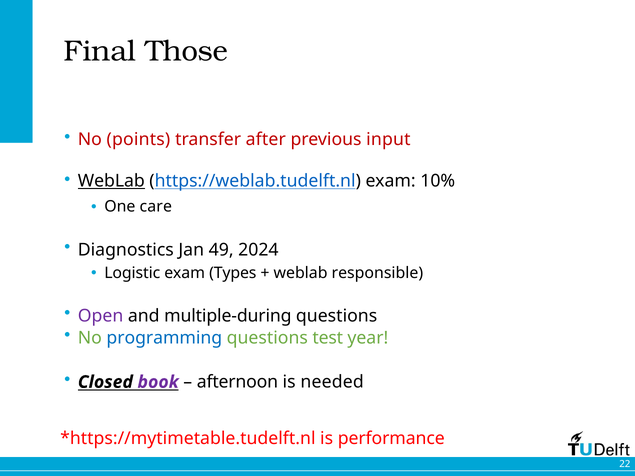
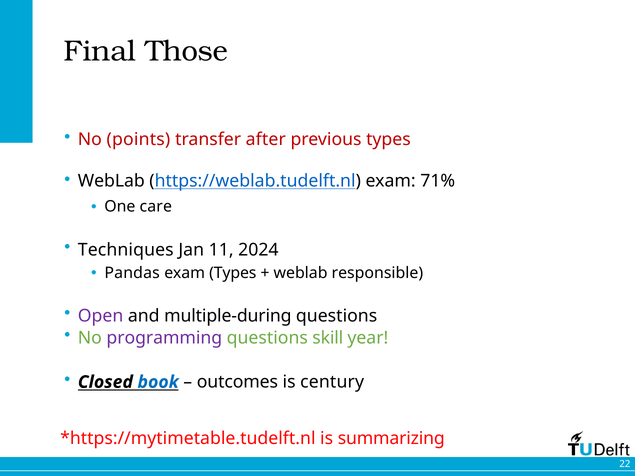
previous input: input -> types
WebLab at (111, 181) underline: present -> none
10%: 10% -> 71%
Diagnostics: Diagnostics -> Techniques
49: 49 -> 11
Logistic: Logistic -> Pandas
programming colour: blue -> purple
test: test -> skill
book colour: purple -> blue
afternoon: afternoon -> outcomes
needed: needed -> century
performance: performance -> summarizing
